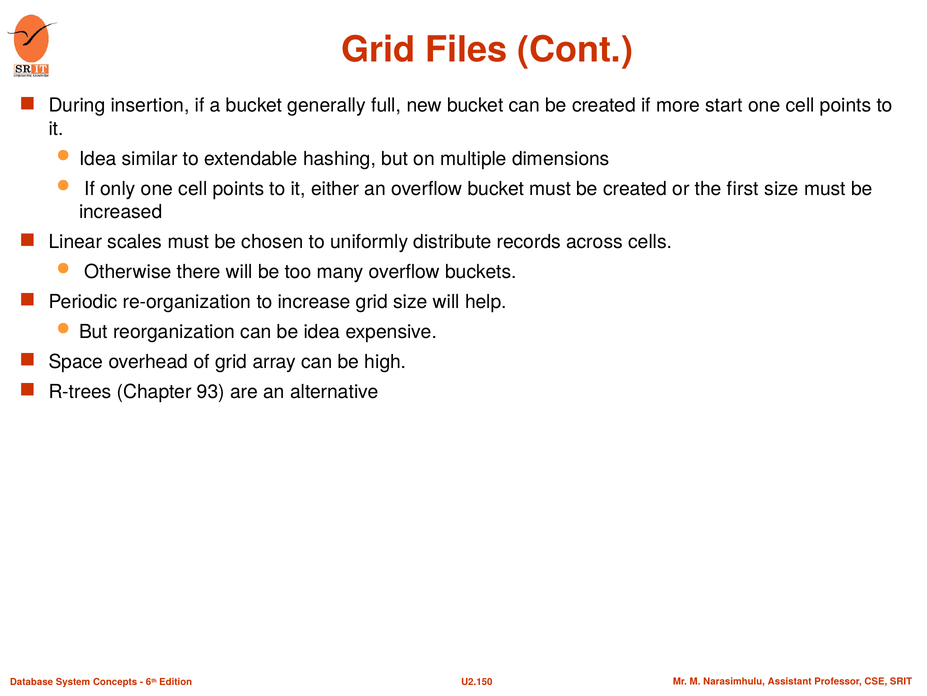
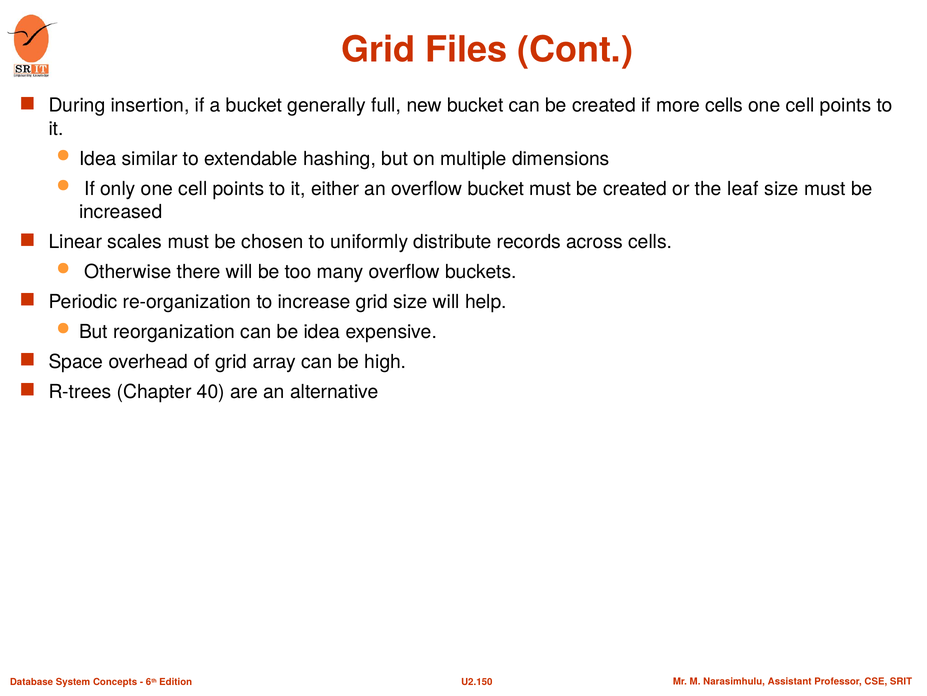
more start: start -> cells
first: first -> leaf
93: 93 -> 40
